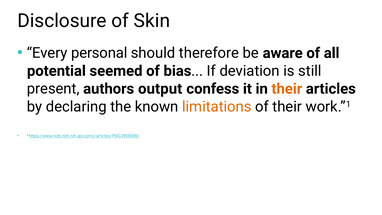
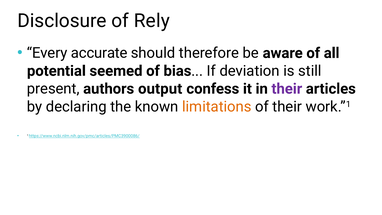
Skin: Skin -> Rely
personal: personal -> accurate
their at (287, 89) colour: orange -> purple
